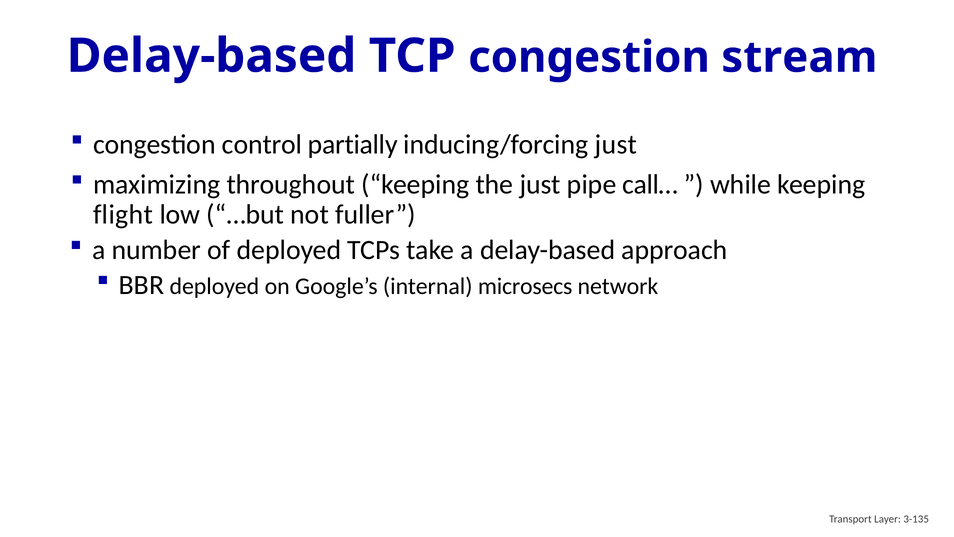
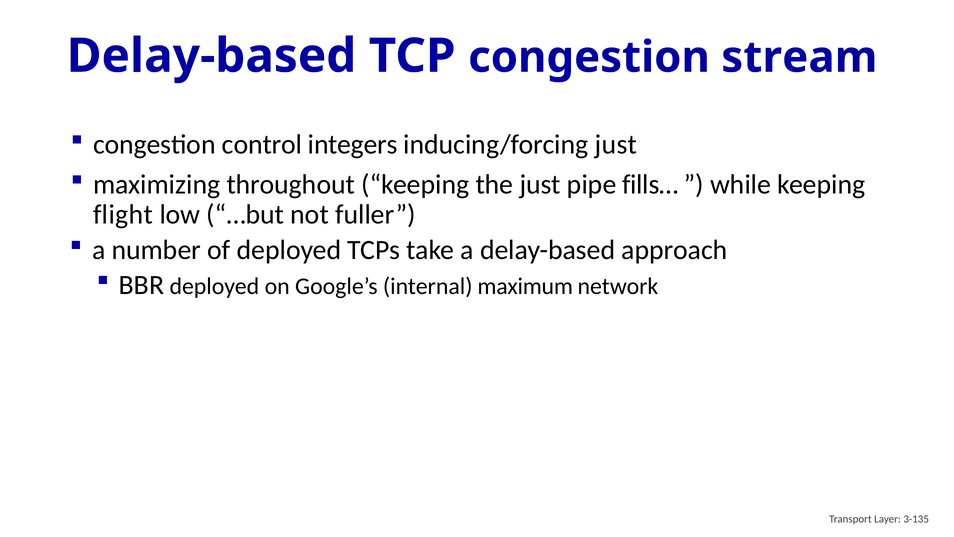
partially: partially -> integers
call…: call… -> fills…
microsecs: microsecs -> maximum
